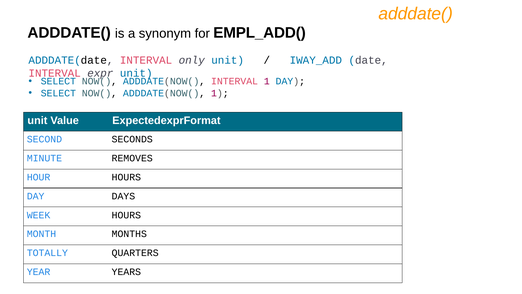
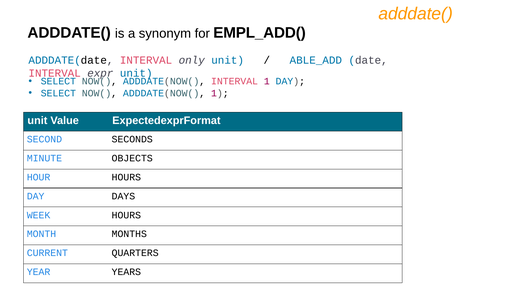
IWAY_ADD: IWAY_ADD -> ABLE_ADD
REMOVES: REMOVES -> OBJECTS
TOTALLY: TOTALLY -> CURRENT
